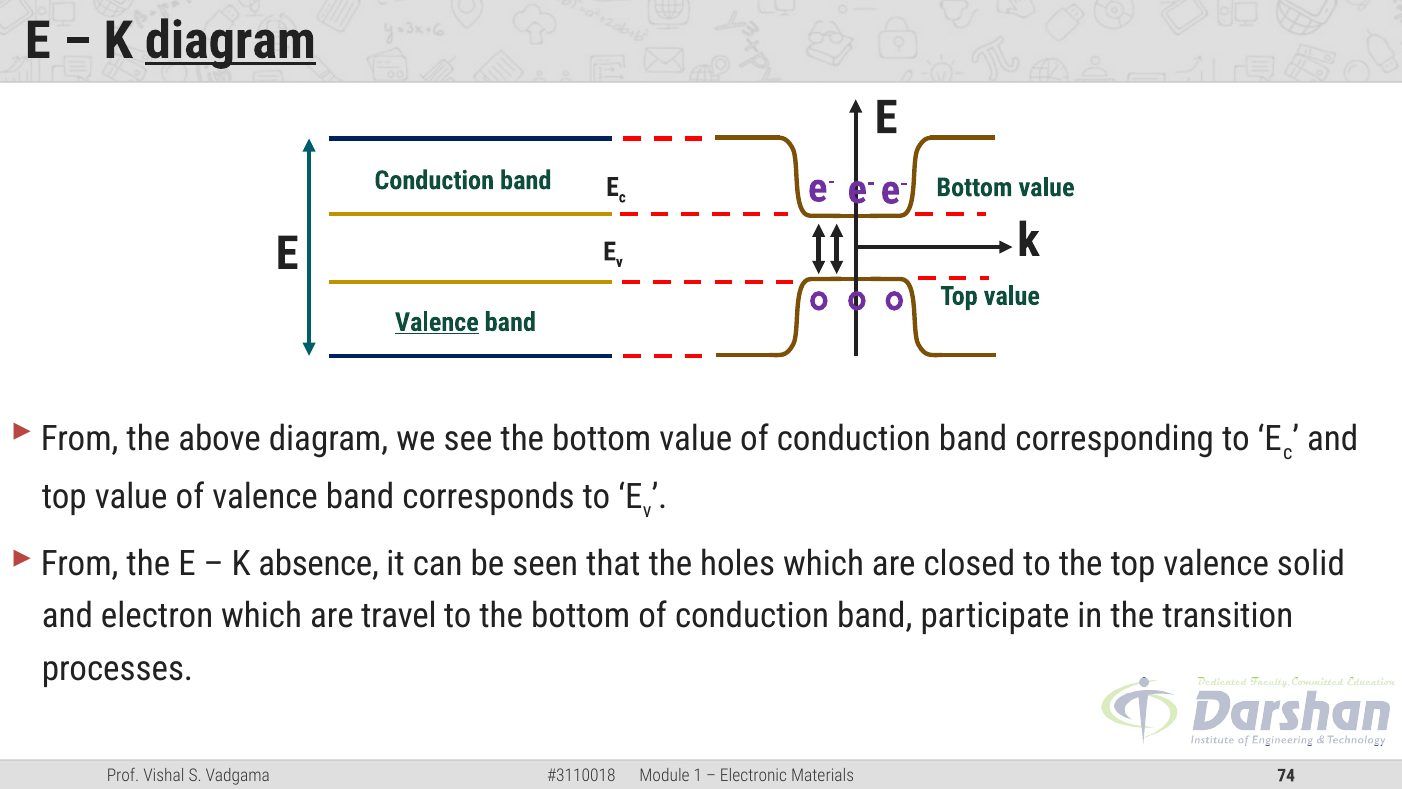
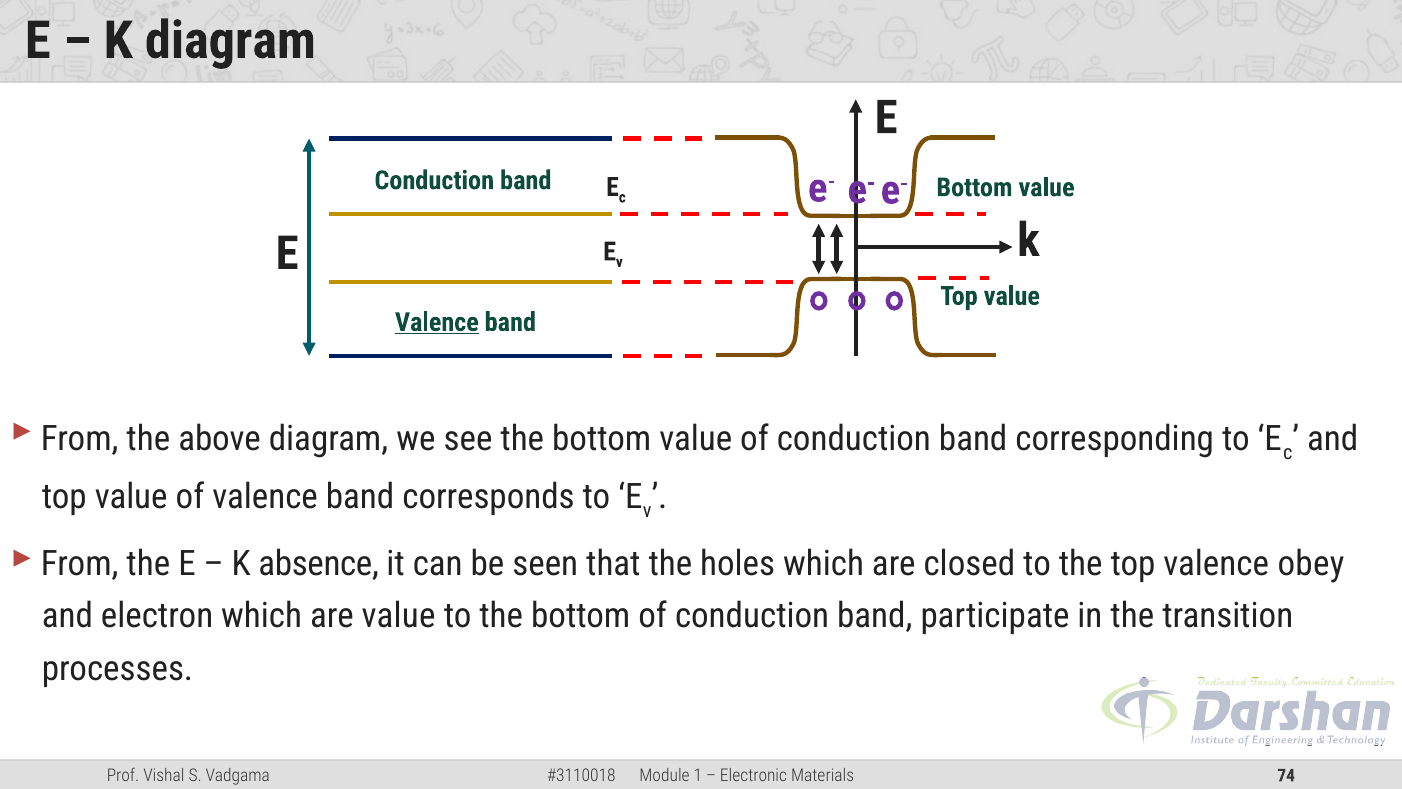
diagram at (230, 41) underline: present -> none
solid: solid -> obey
are travel: travel -> value
